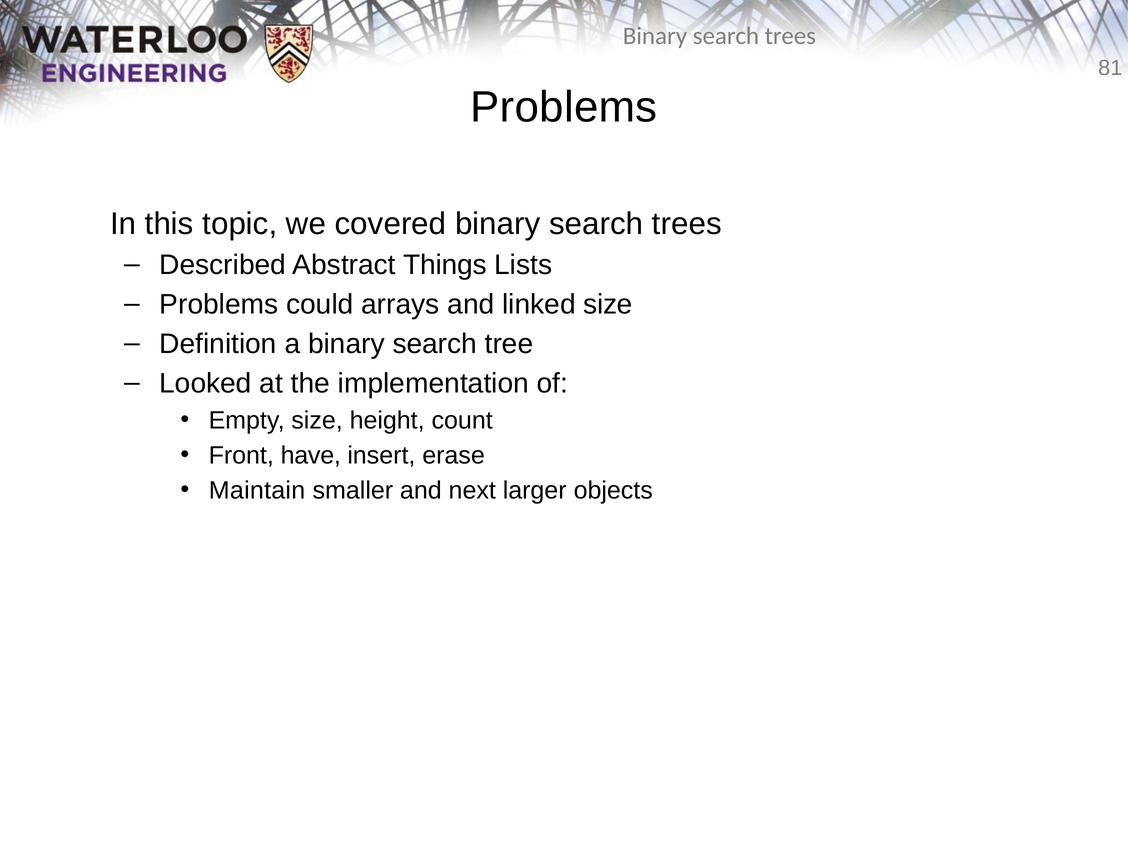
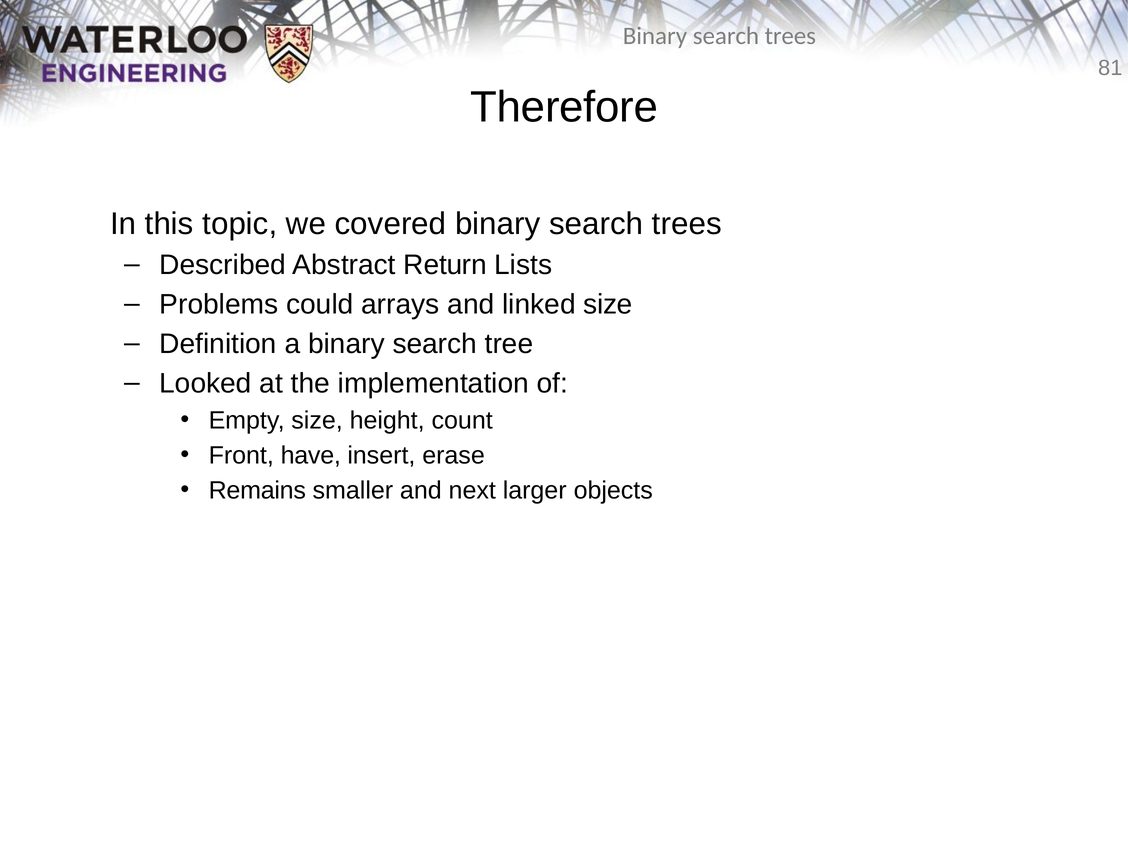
Problems at (564, 107): Problems -> Therefore
Things: Things -> Return
Maintain: Maintain -> Remains
